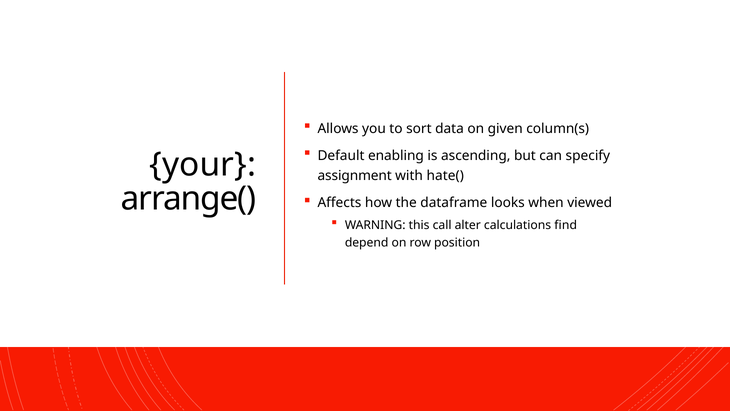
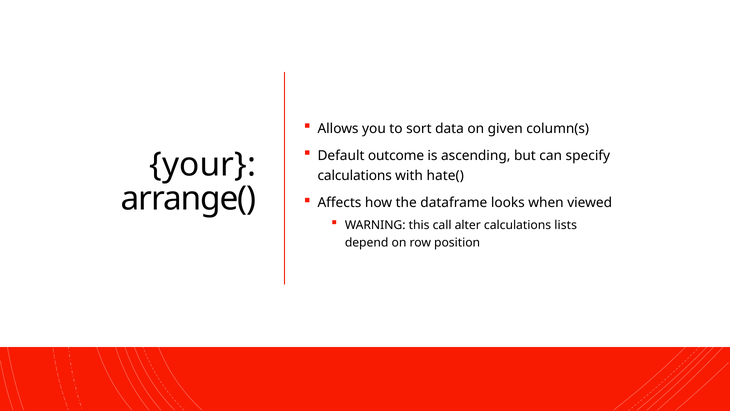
enabling: enabling -> outcome
assignment at (355, 175): assignment -> calculations
find: find -> lists
